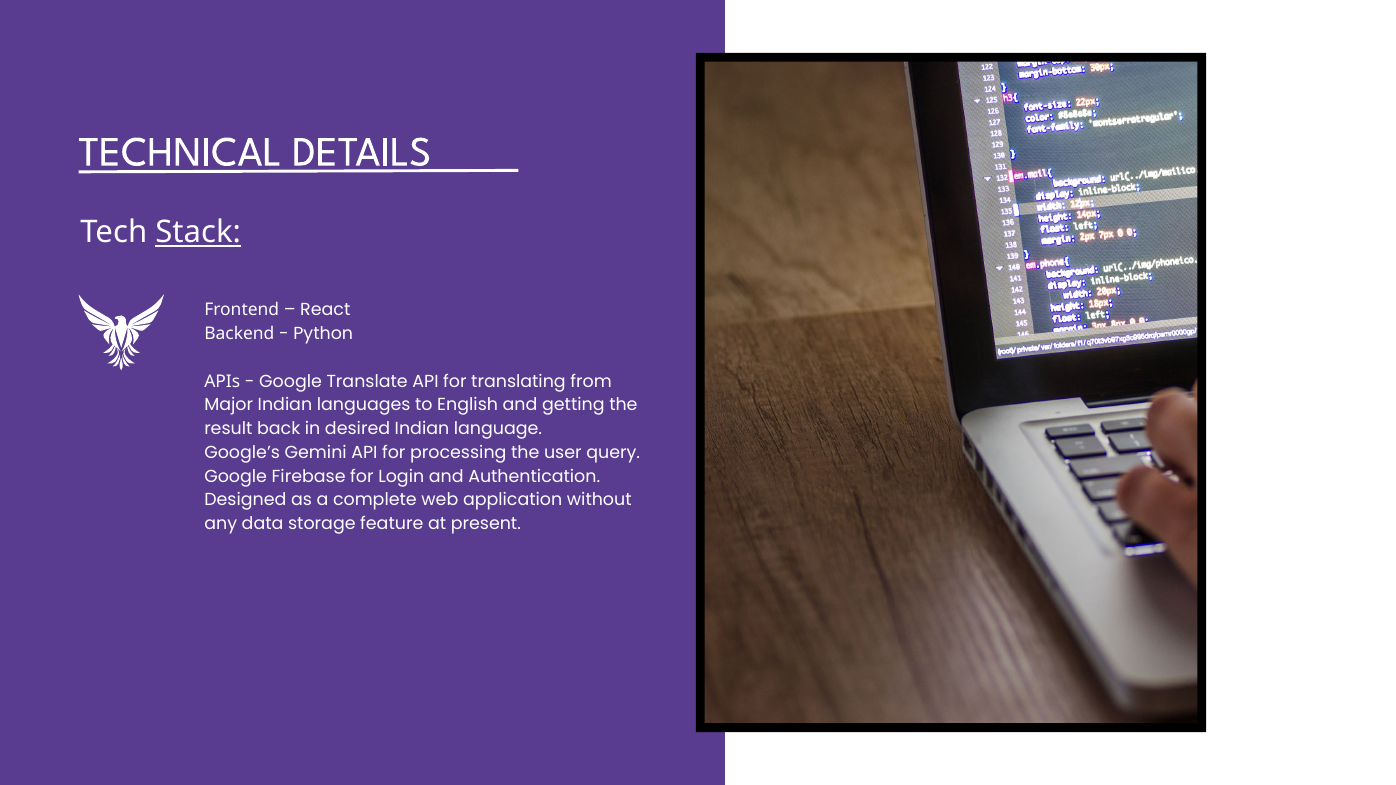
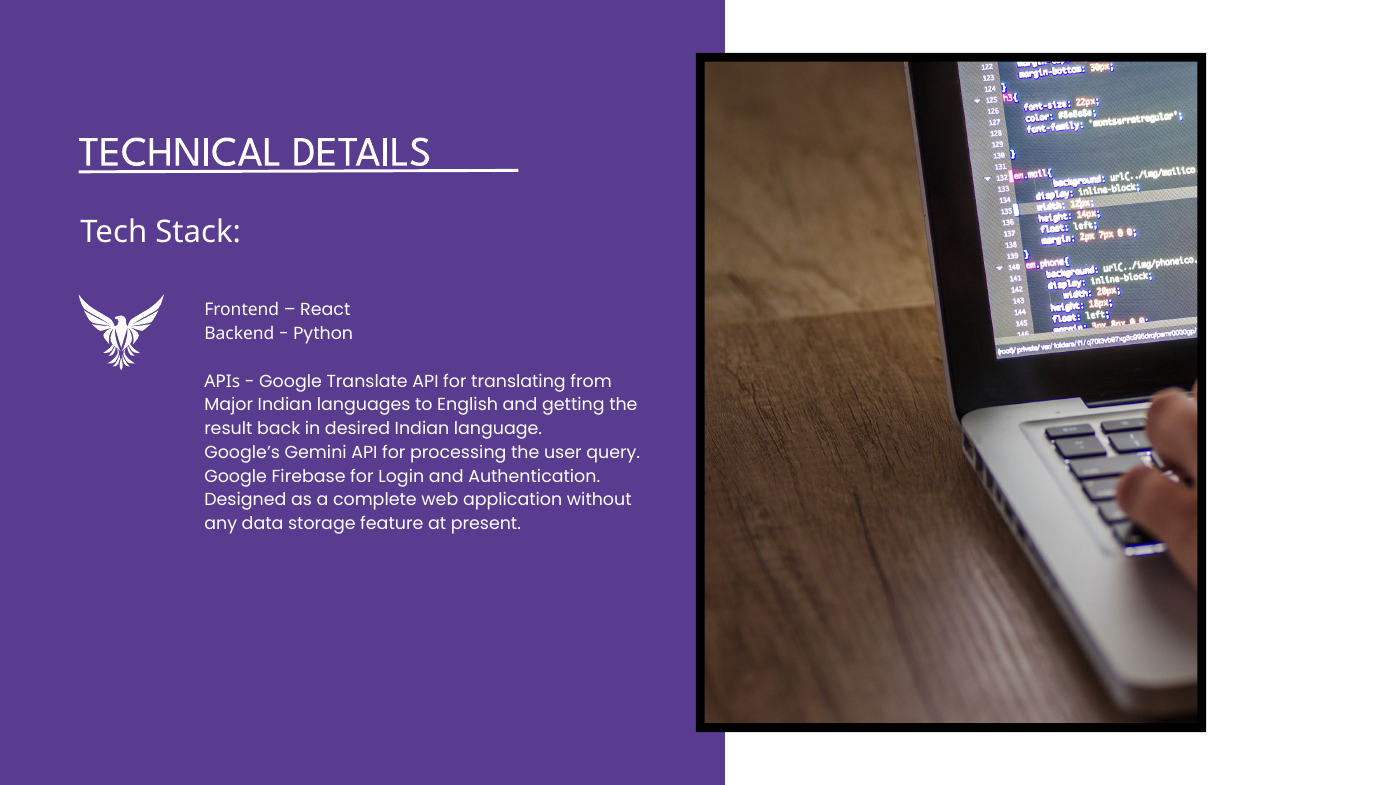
Stack underline: present -> none
